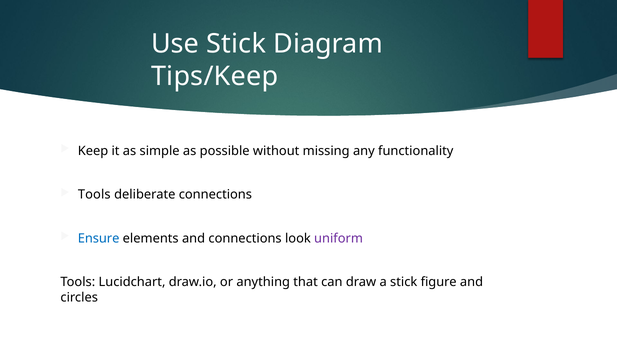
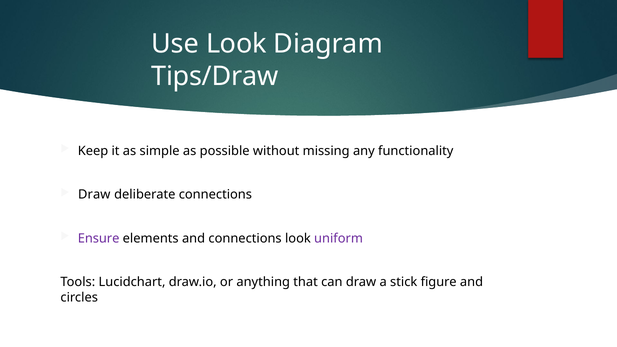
Use Stick: Stick -> Look
Tips/Keep: Tips/Keep -> Tips/Draw
Tools at (94, 195): Tools -> Draw
Ensure colour: blue -> purple
